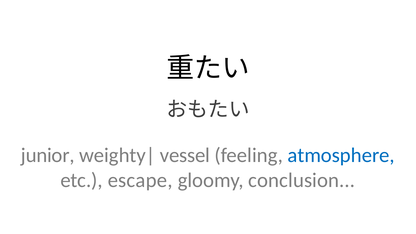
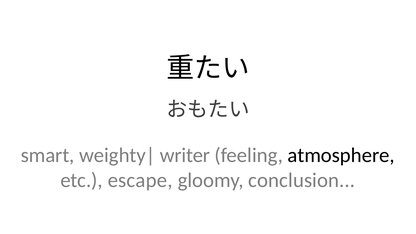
junior: junior -> smart
vessel: vessel -> writer
atmosphere colour: blue -> black
